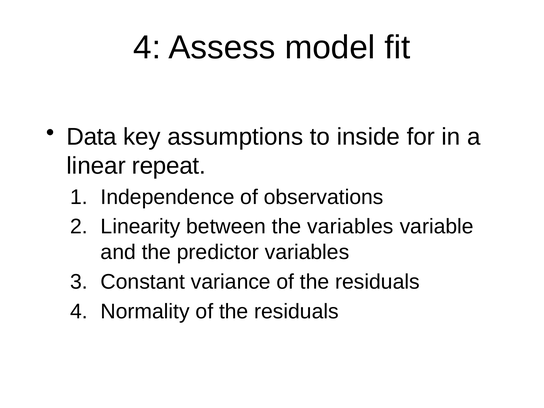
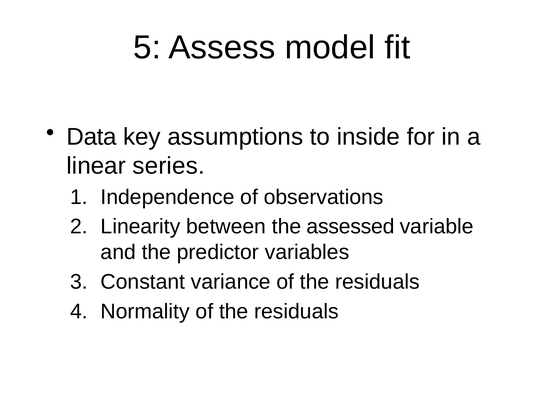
4 at (147, 48): 4 -> 5
repeat: repeat -> series
the variables: variables -> assessed
